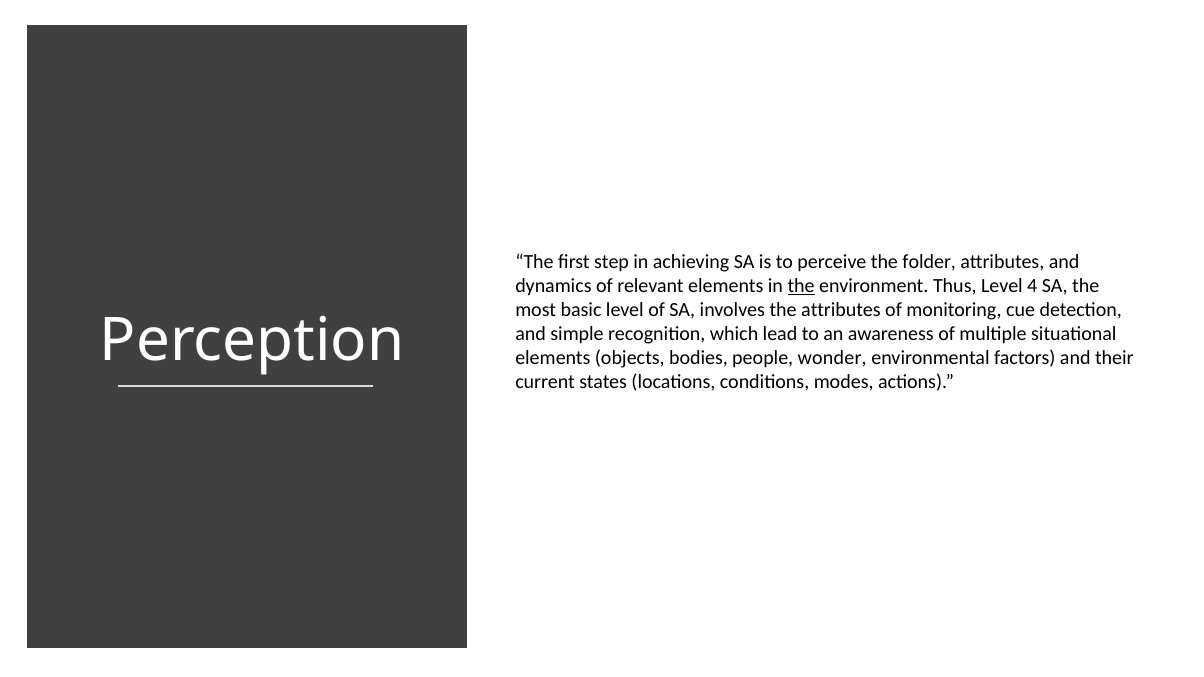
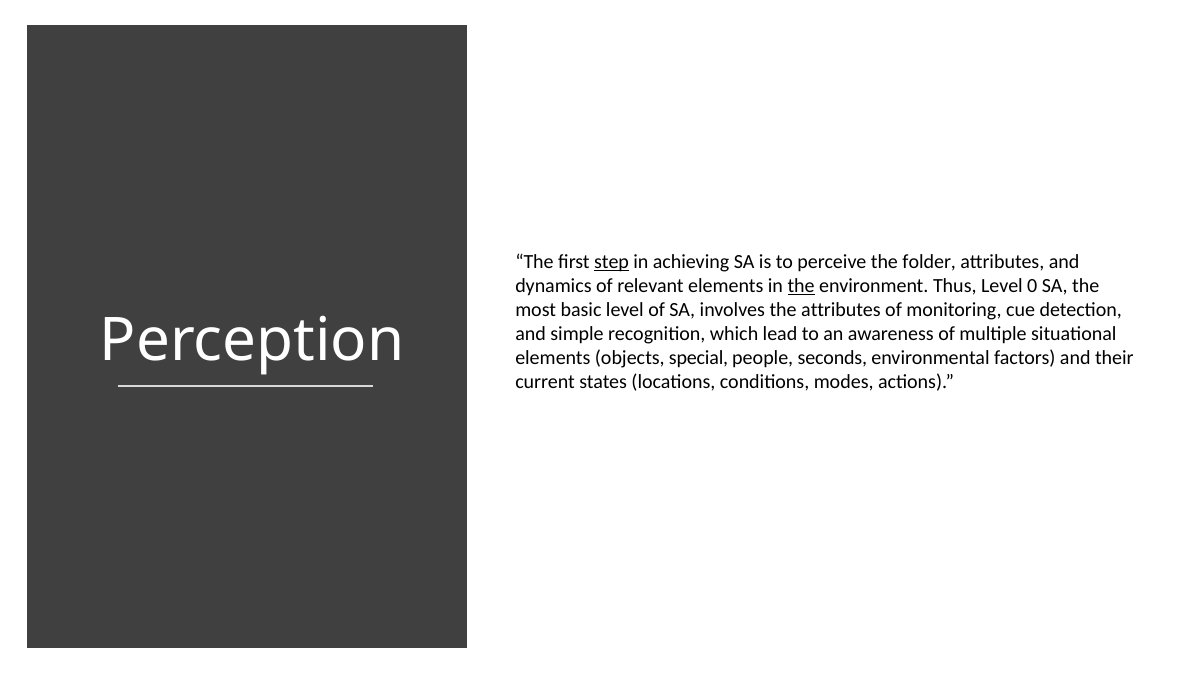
step underline: none -> present
4: 4 -> 0
bodies: bodies -> special
wonder: wonder -> seconds
